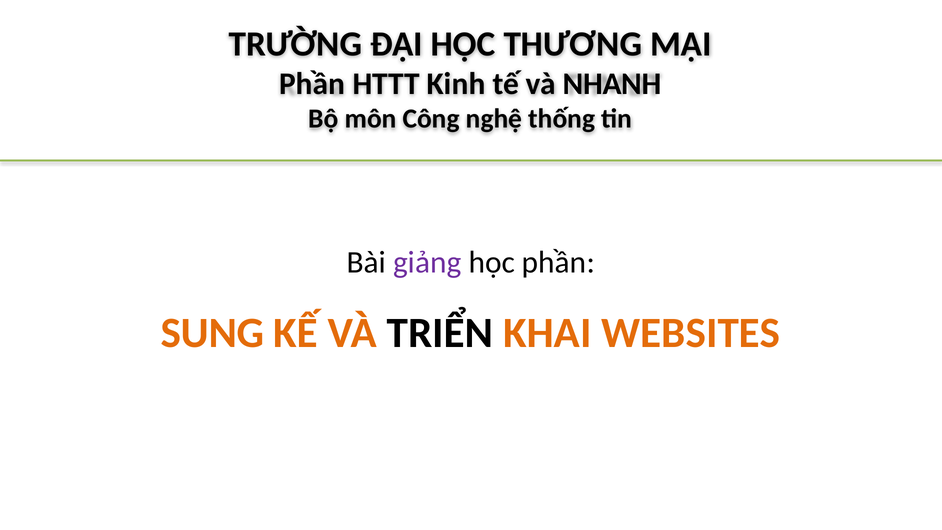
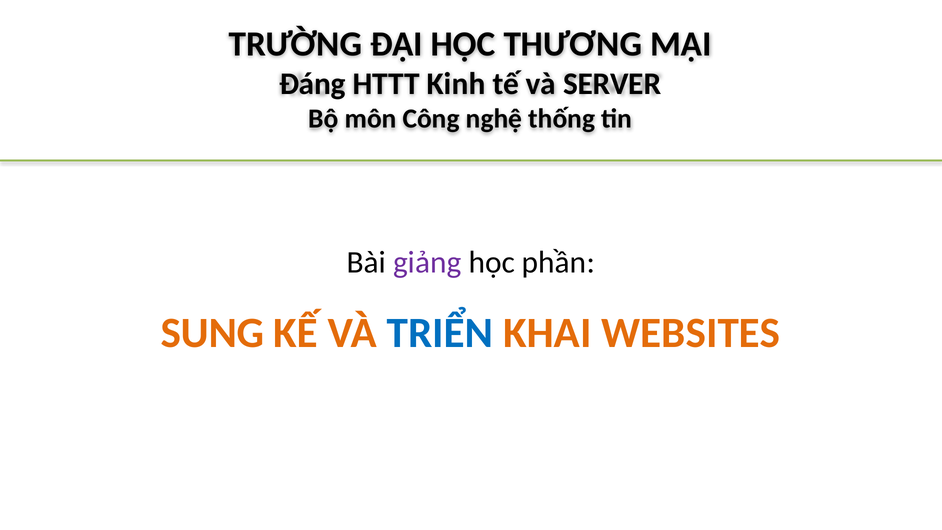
Phần at (312, 84): Phần -> Đáng
NHANH: NHANH -> SERVER
TRIỂN colour: black -> blue
